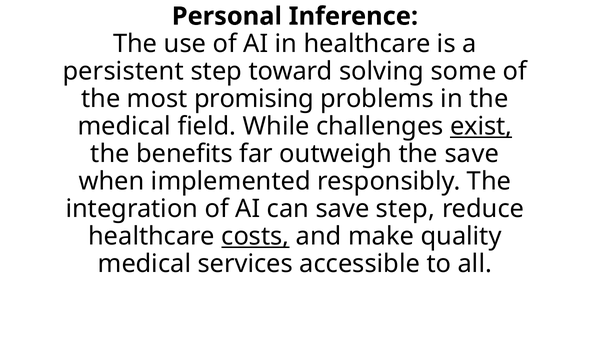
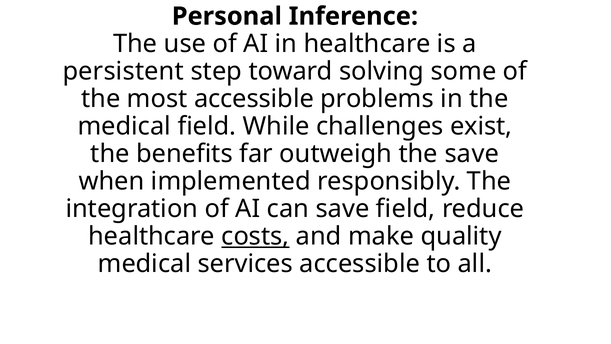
most promising: promising -> accessible
exist underline: present -> none
save step: step -> field
